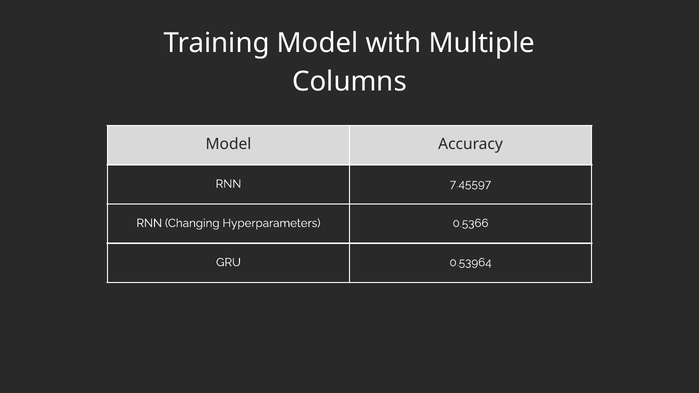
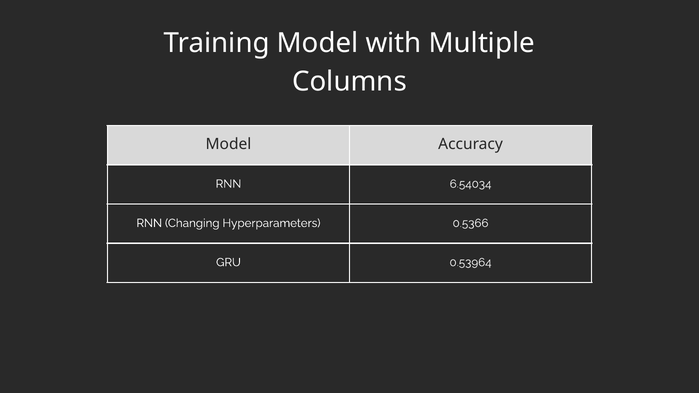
7.45597: 7.45597 -> 6.54034
